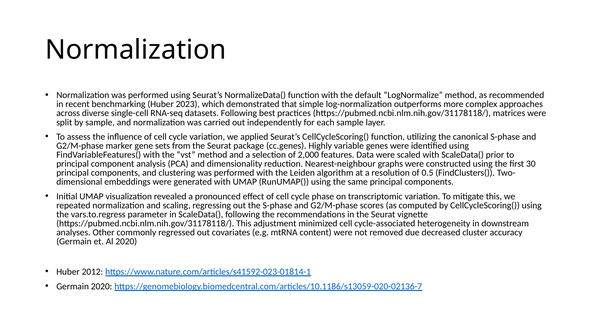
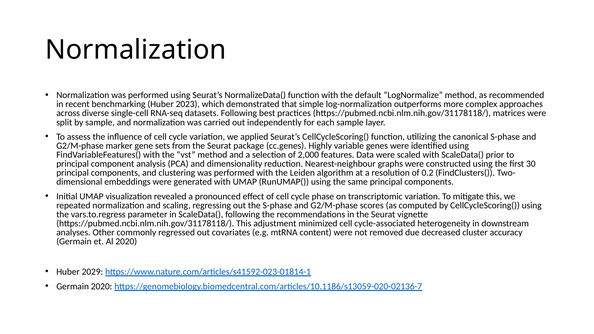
0.5: 0.5 -> 0.2
2012: 2012 -> 2029
